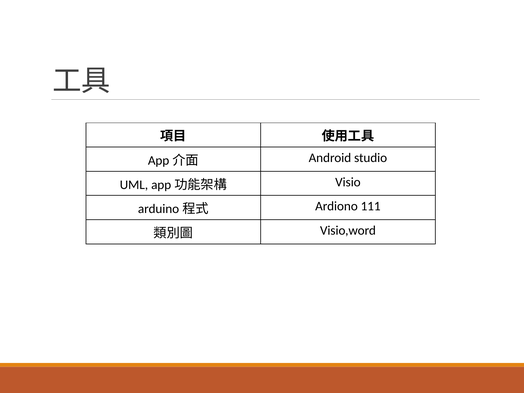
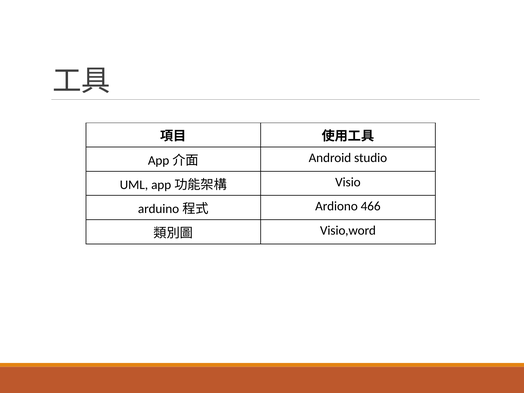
111: 111 -> 466
